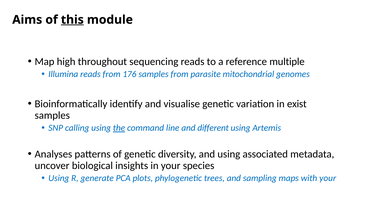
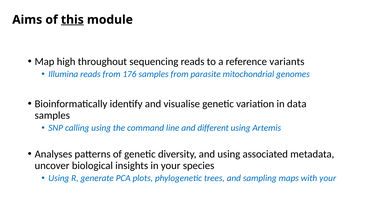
multiple: multiple -> variants
exist: exist -> data
the underline: present -> none
